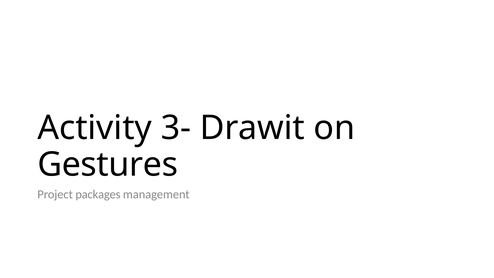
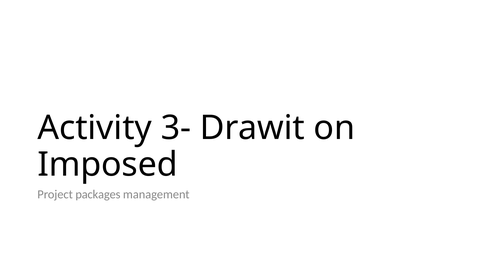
Gestures: Gestures -> Imposed
